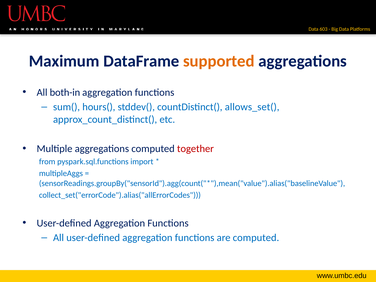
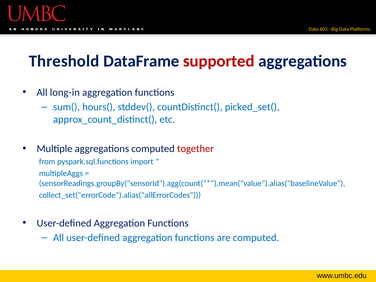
Maximum: Maximum -> Threshold
supported colour: orange -> red
both-in: both-in -> long-in
allows_set(: allows_set( -> picked_set(
